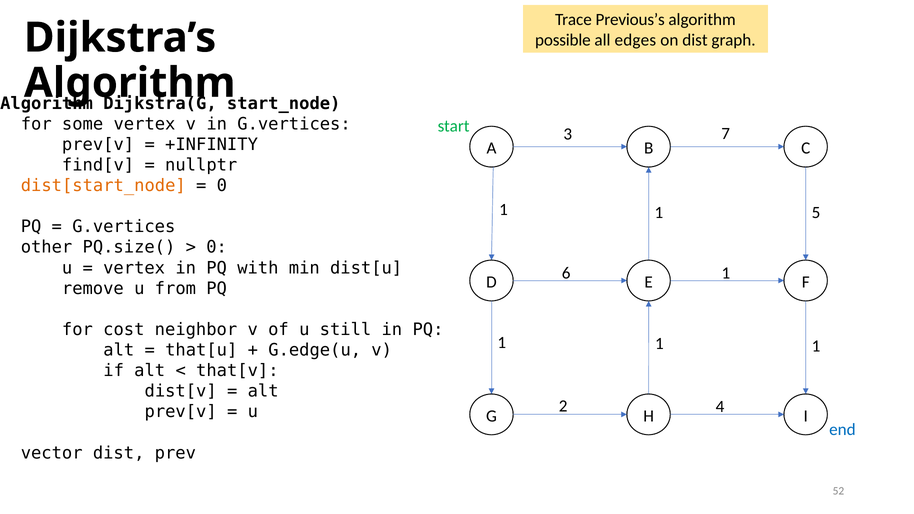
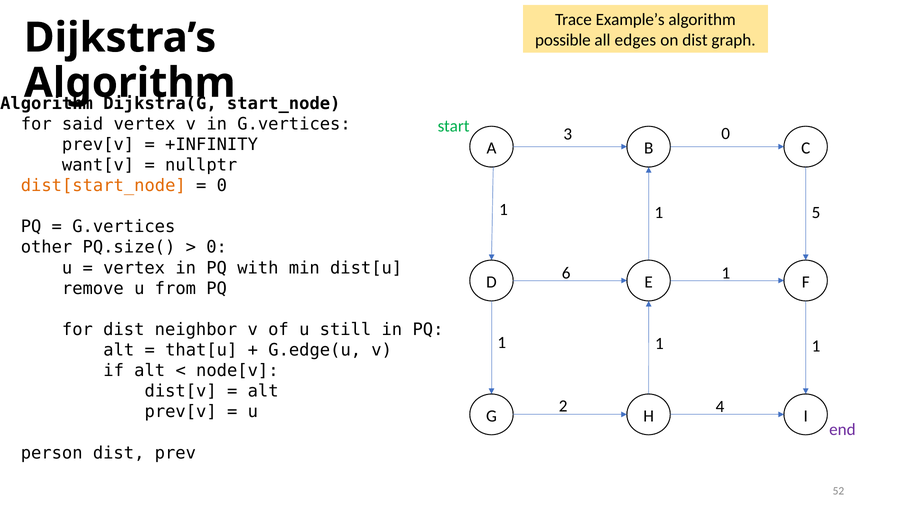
Previous’s: Previous’s -> Example’s
some: some -> said
3 7: 7 -> 0
find[v: find[v -> want[v
for cost: cost -> dist
that[v: that[v -> node[v
end colour: blue -> purple
vector: vector -> person
